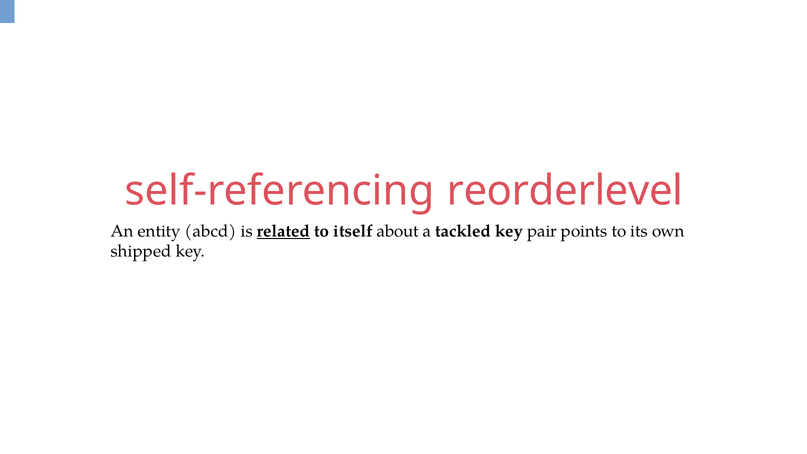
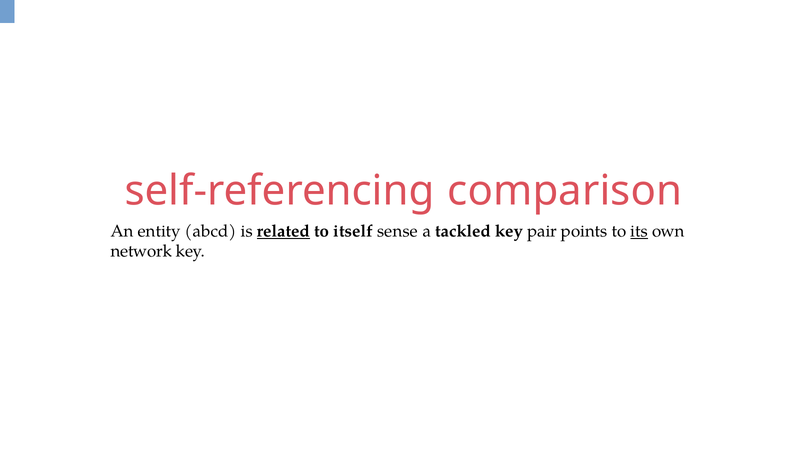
reorderlevel: reorderlevel -> comparison
about: about -> sense
its underline: none -> present
shipped: shipped -> network
